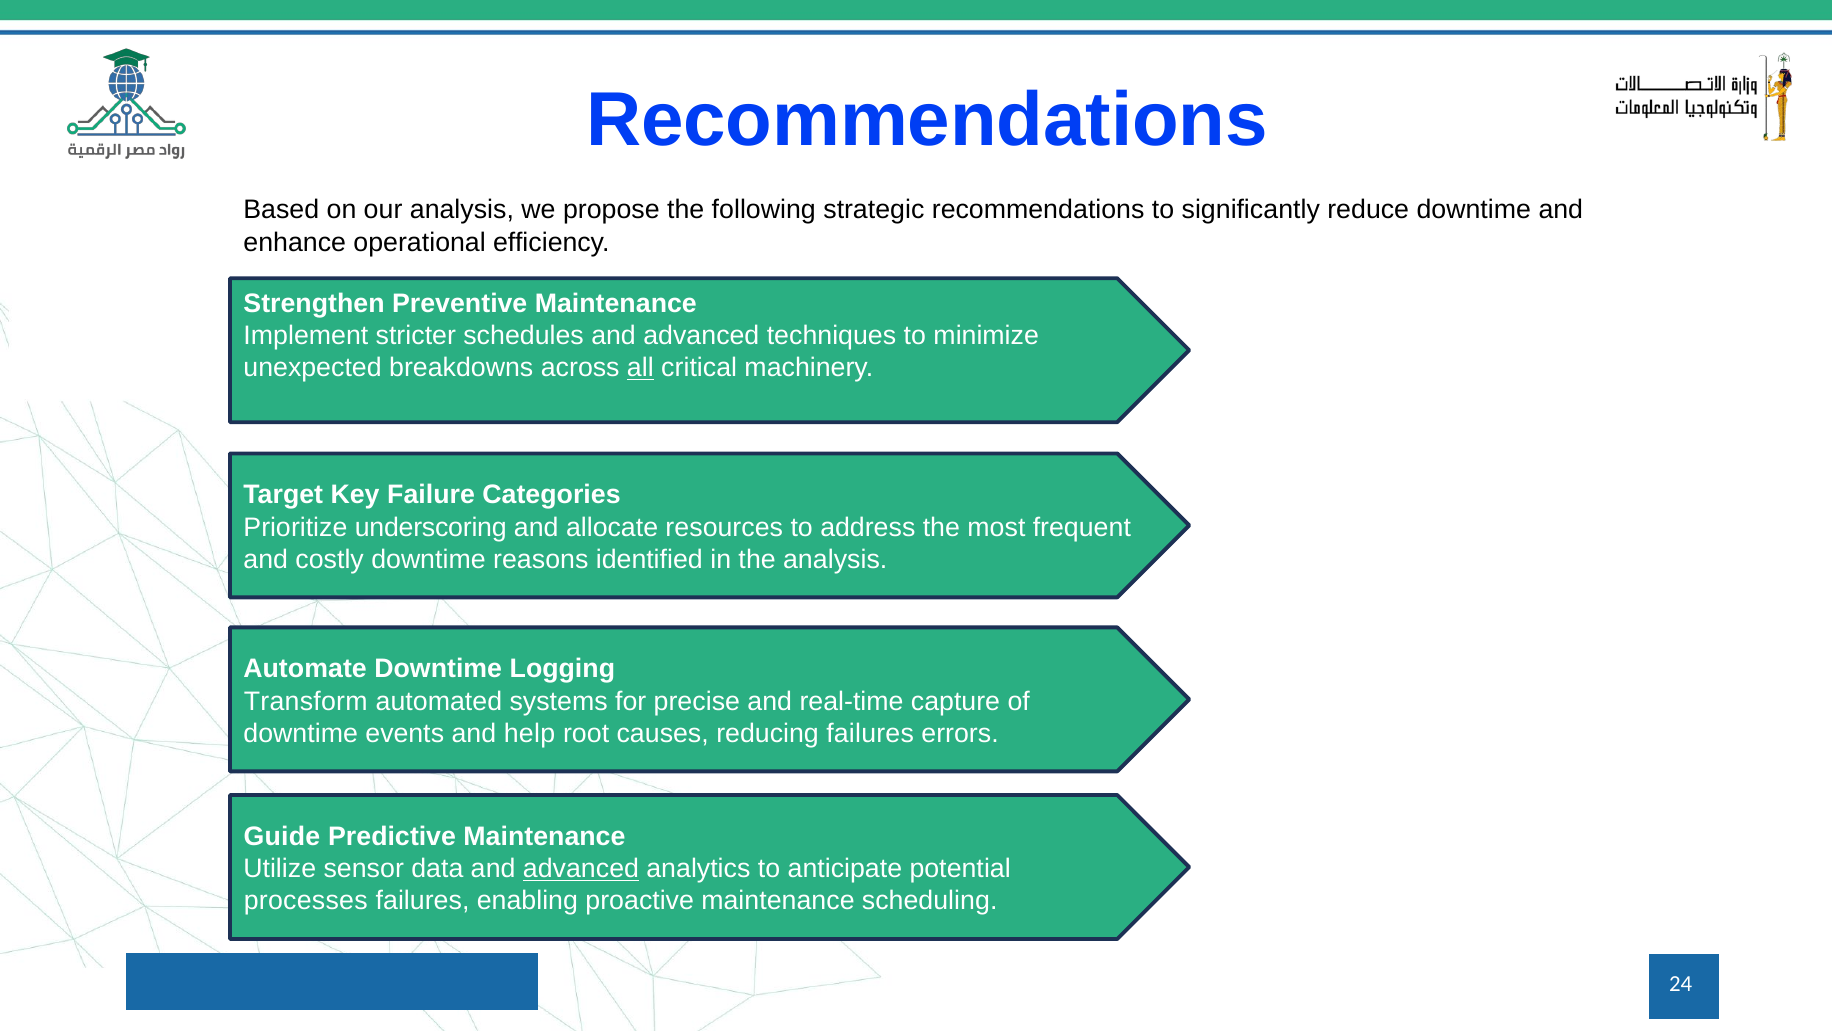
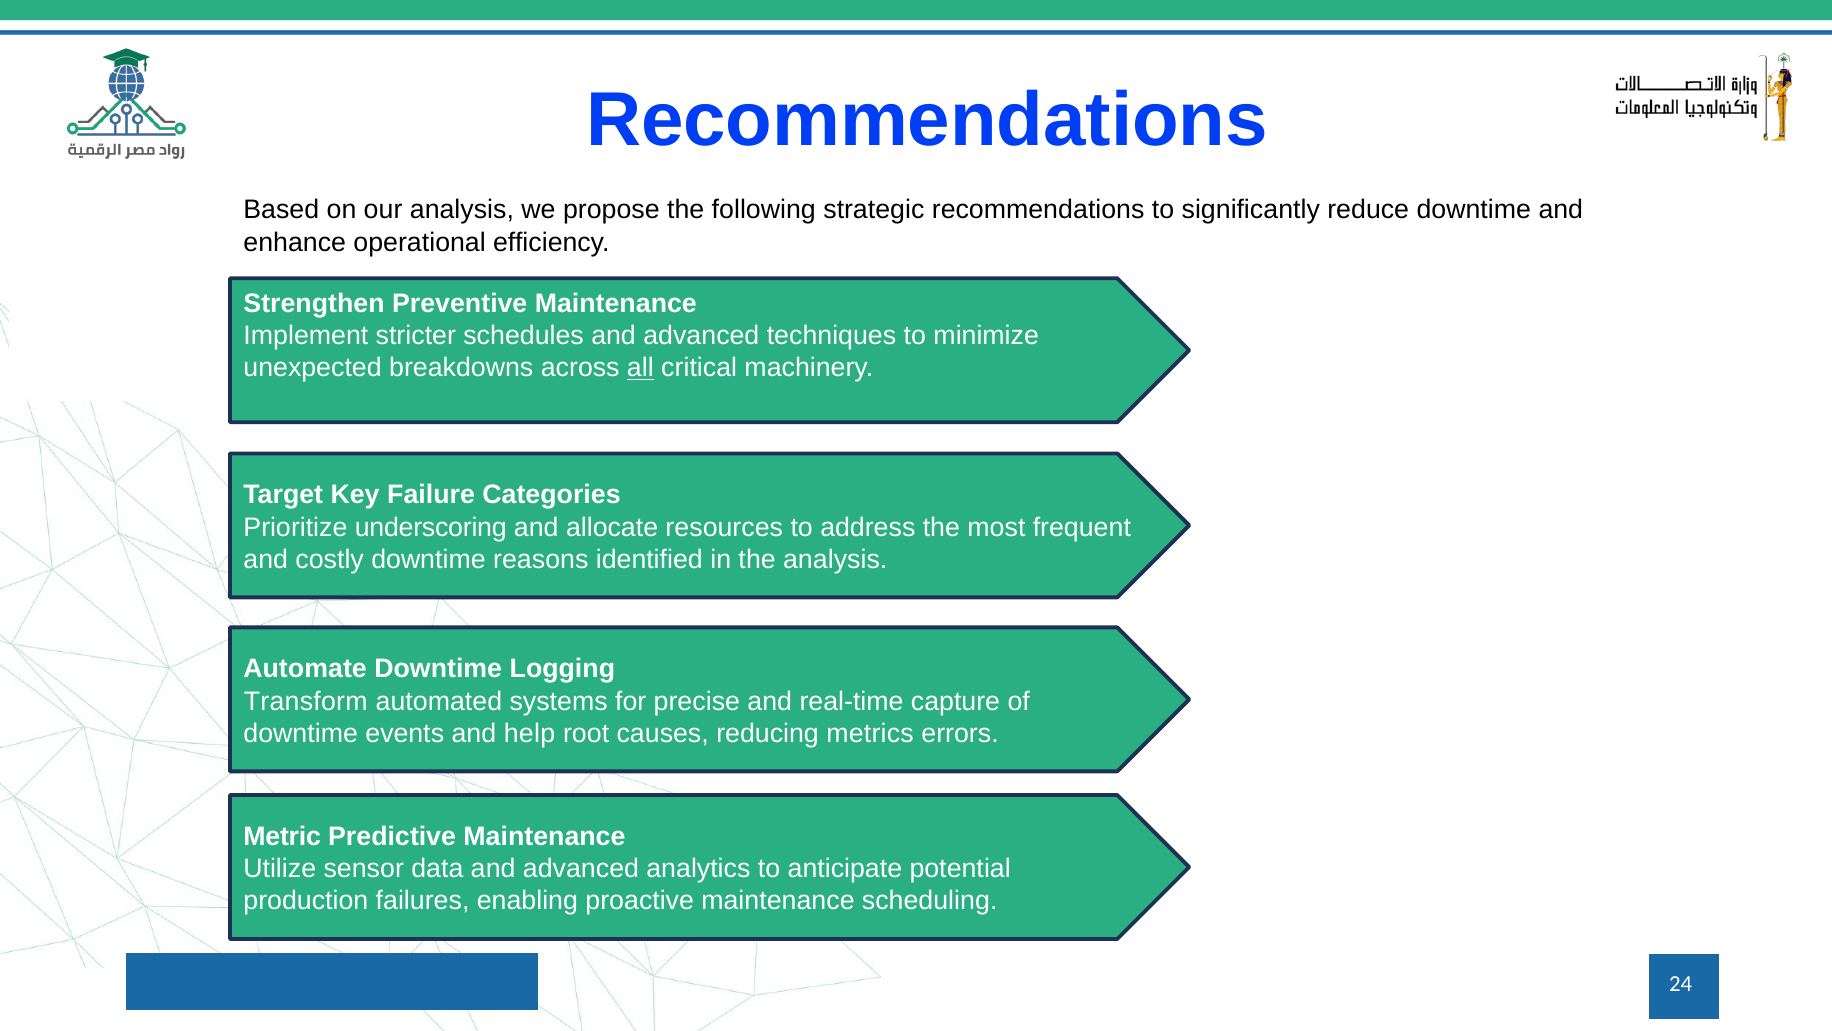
reducing failures: failures -> metrics
Guide: Guide -> Metric
advanced at (581, 868) underline: present -> none
processes: processes -> production
